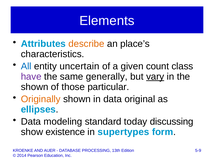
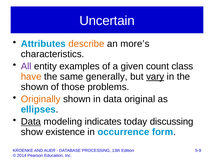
Elements: Elements -> Uncertain
place’s: place’s -> more’s
All colour: blue -> purple
uncertain: uncertain -> examples
have colour: purple -> orange
particular: particular -> problems
Data at (31, 121) underline: none -> present
standard: standard -> indicates
supertypes: supertypes -> occurrence
